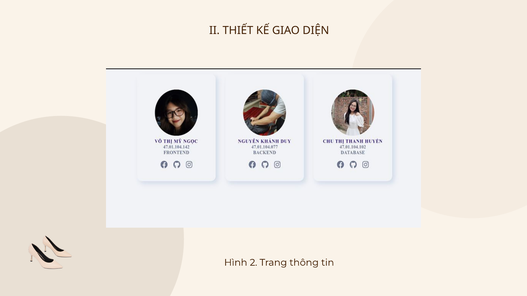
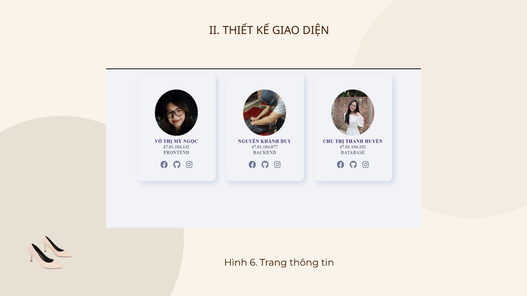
2: 2 -> 6
